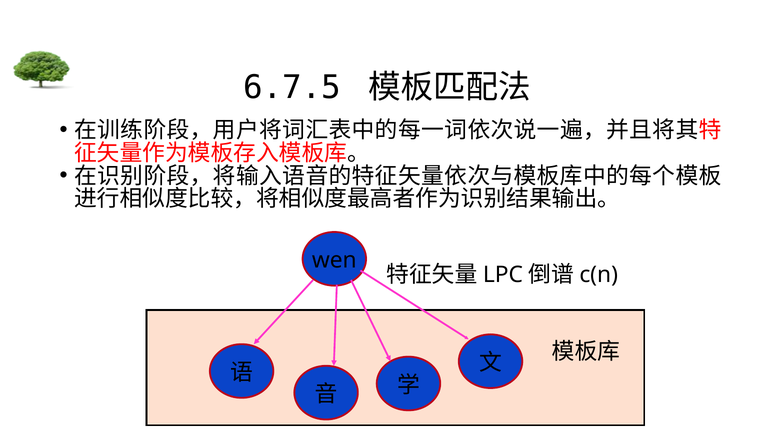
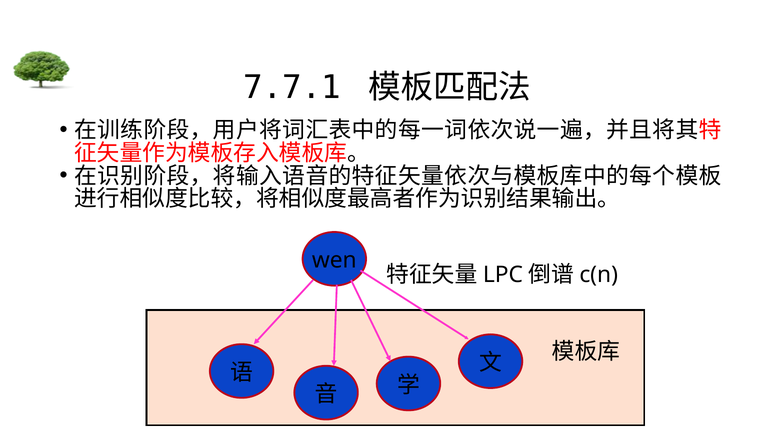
6.7.5: 6.7.5 -> 7.7.1
